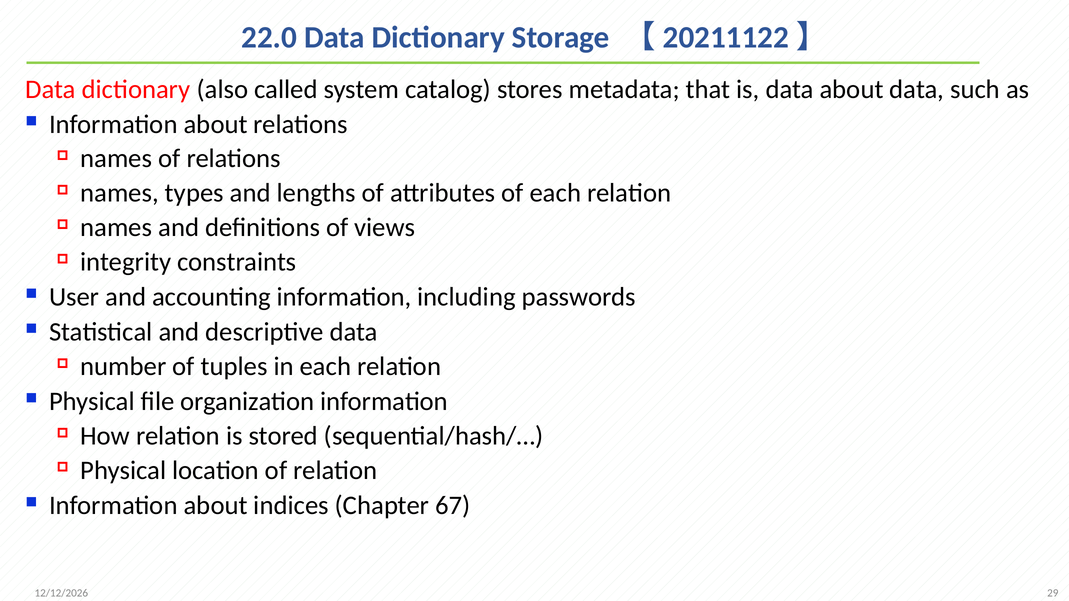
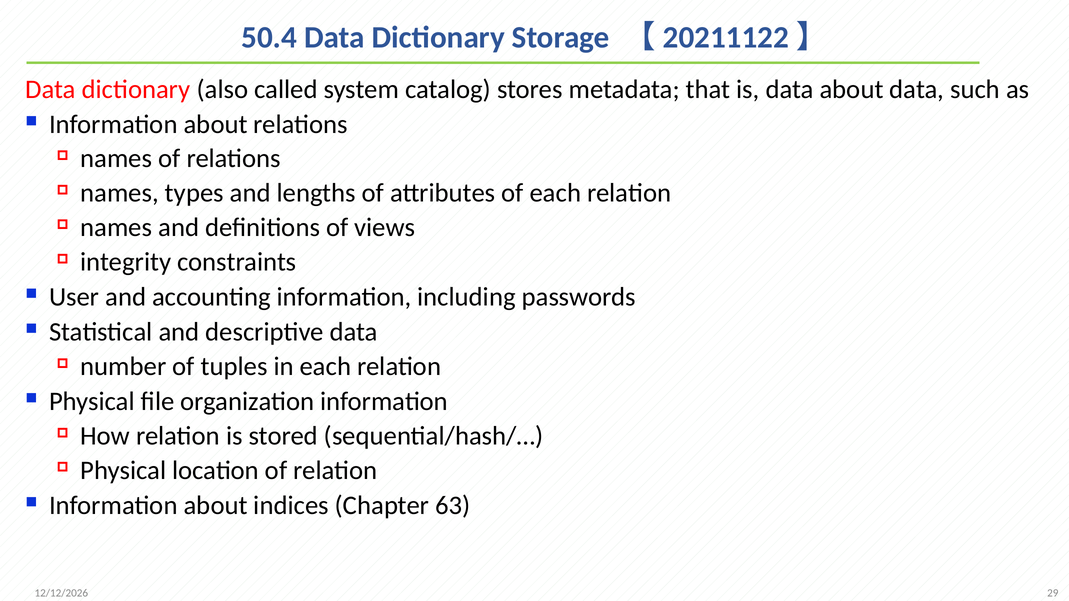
22.0: 22.0 -> 50.4
67: 67 -> 63
